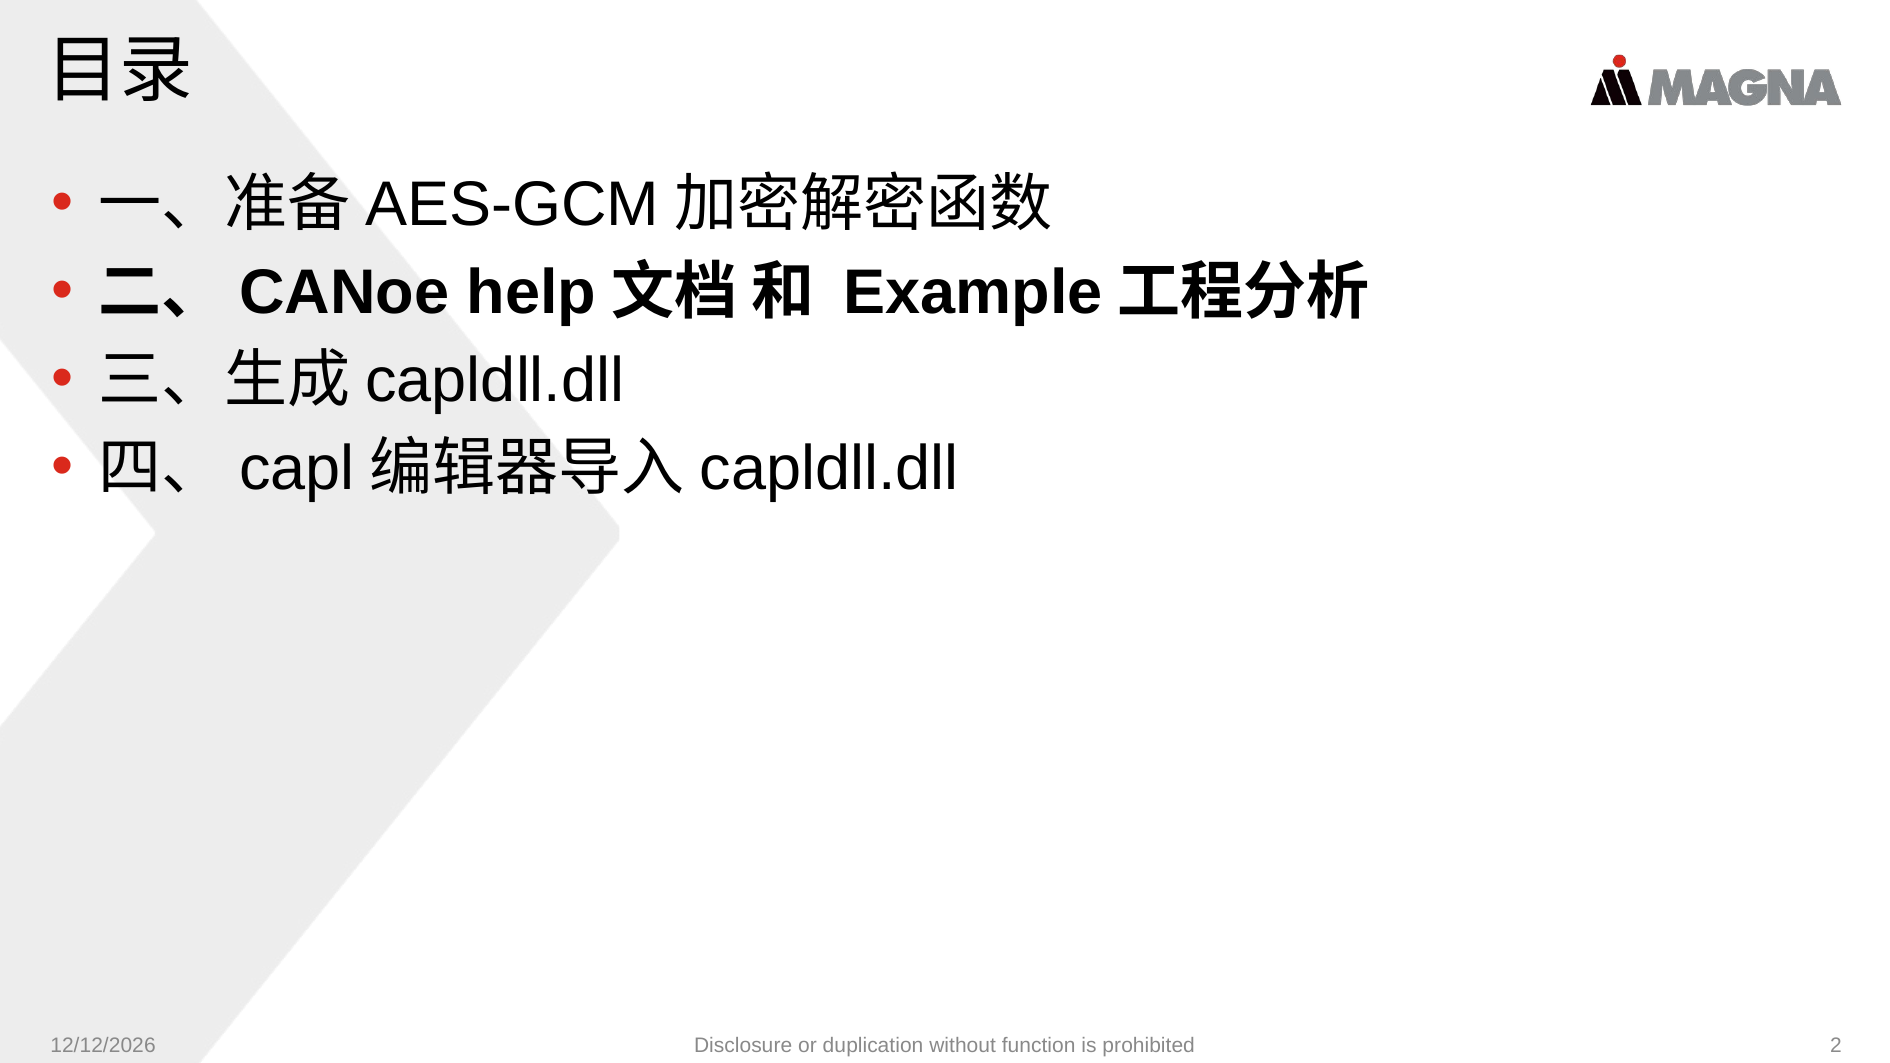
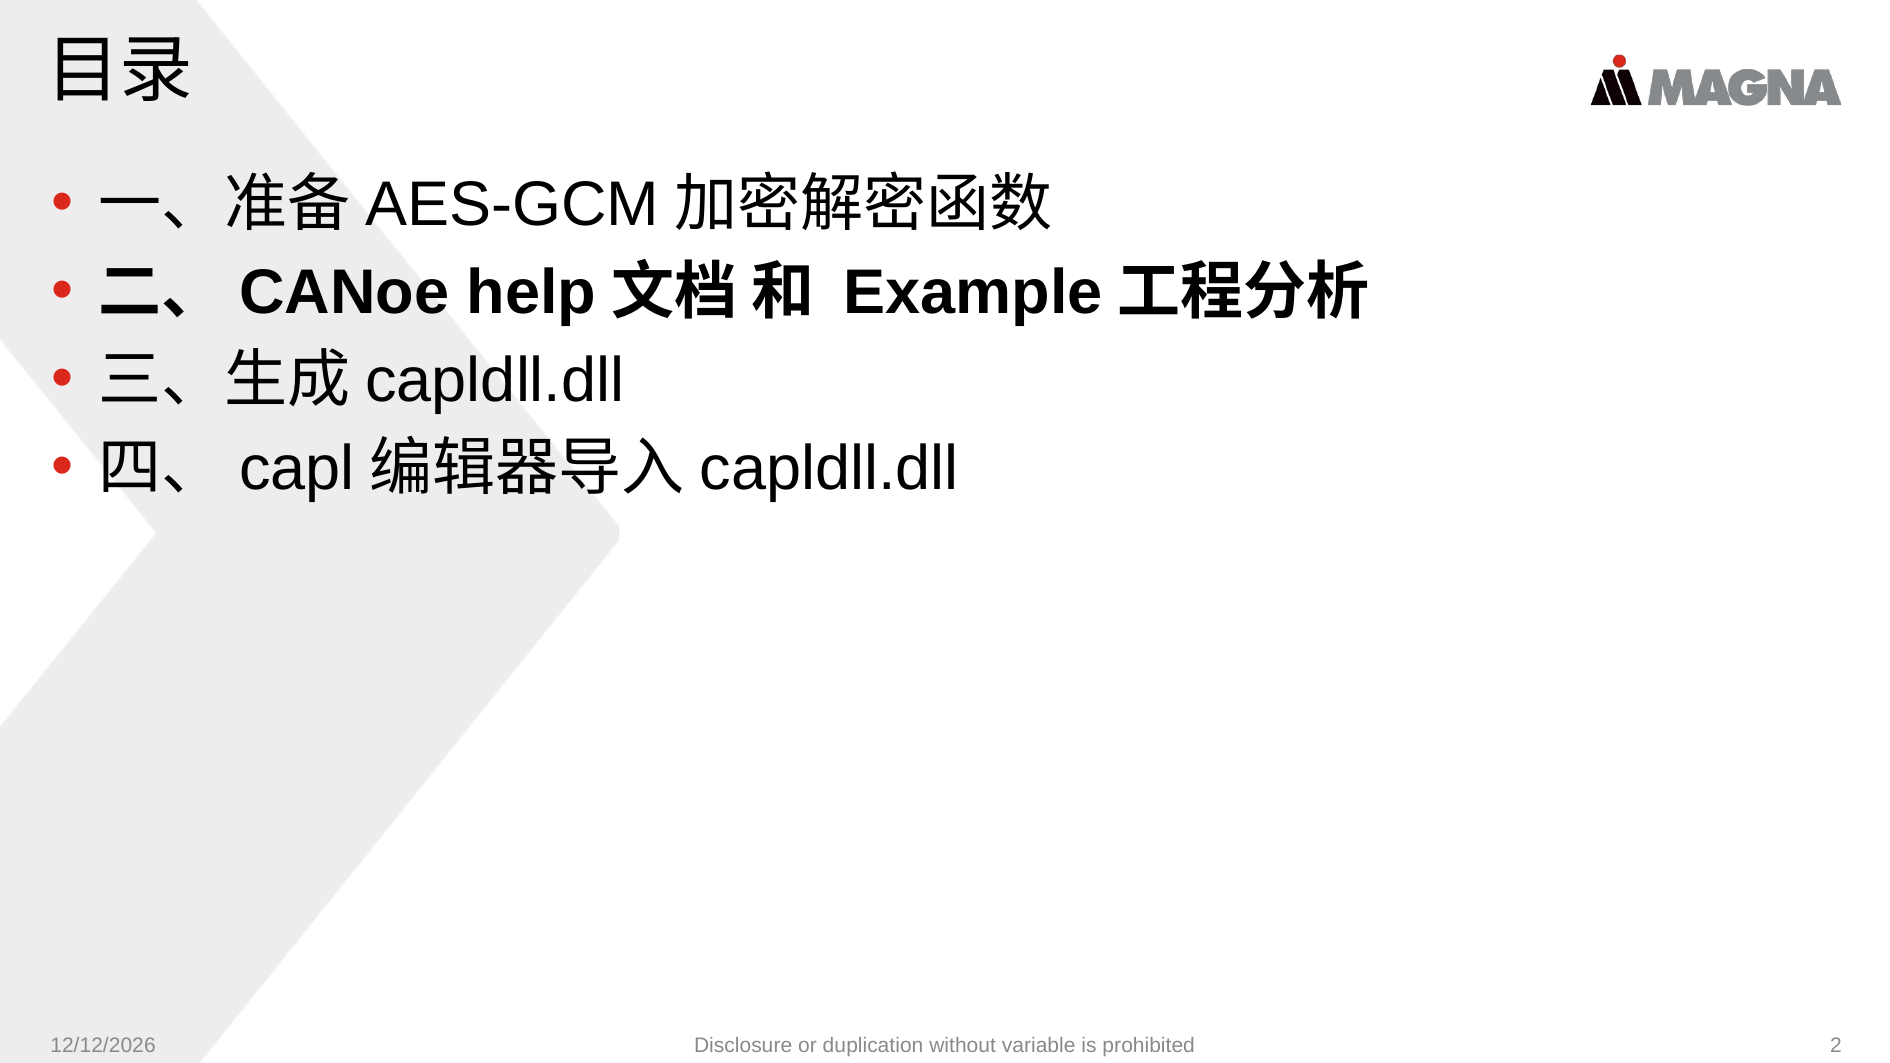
function: function -> variable
